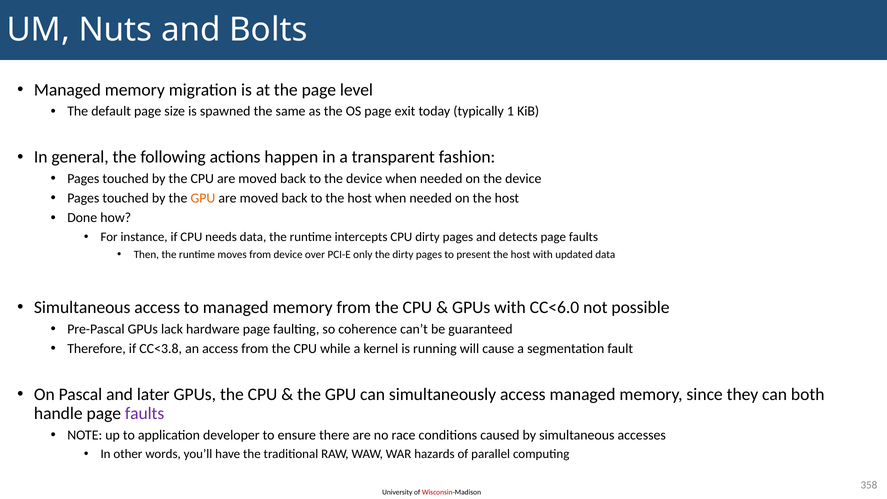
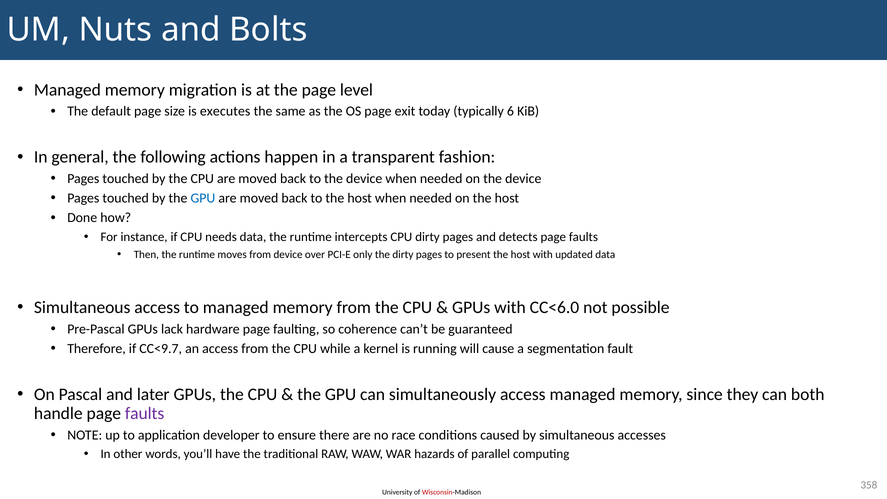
spawned: spawned -> executes
1: 1 -> 6
GPU at (203, 198) colour: orange -> blue
CC<3.8: CC<3.8 -> CC<9.7
